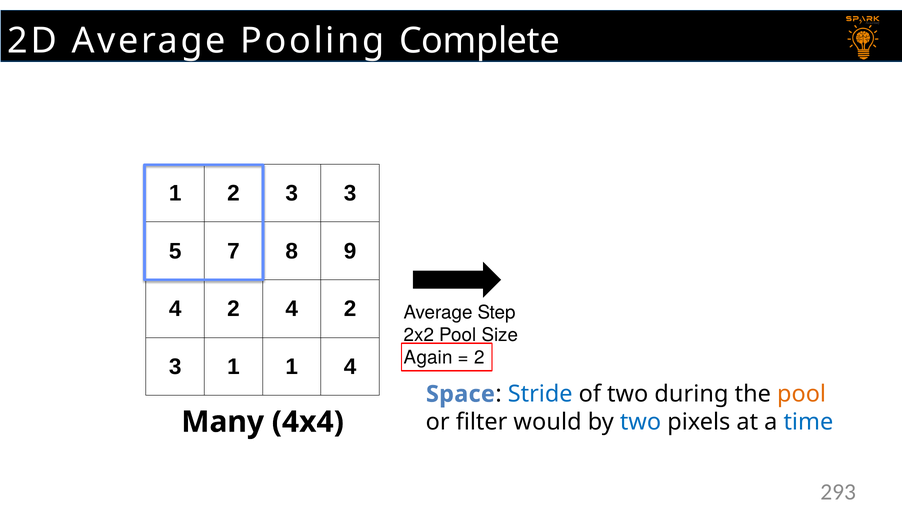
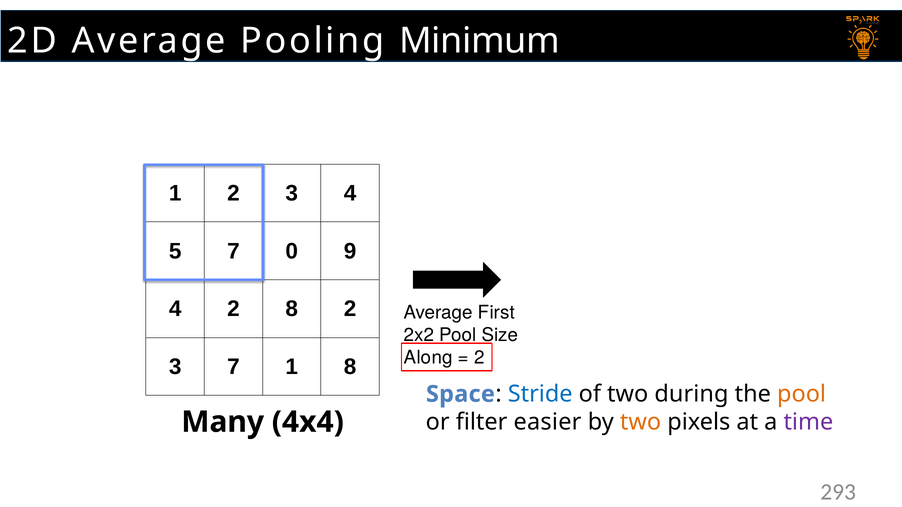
Complete: Complete -> Minimum
3 3: 3 -> 4
8: 8 -> 0
2 4: 4 -> 8
Step: Step -> First
Again: Again -> Along
3 1: 1 -> 7
1 4: 4 -> 8
would: would -> easier
two at (641, 423) colour: blue -> orange
time colour: blue -> purple
